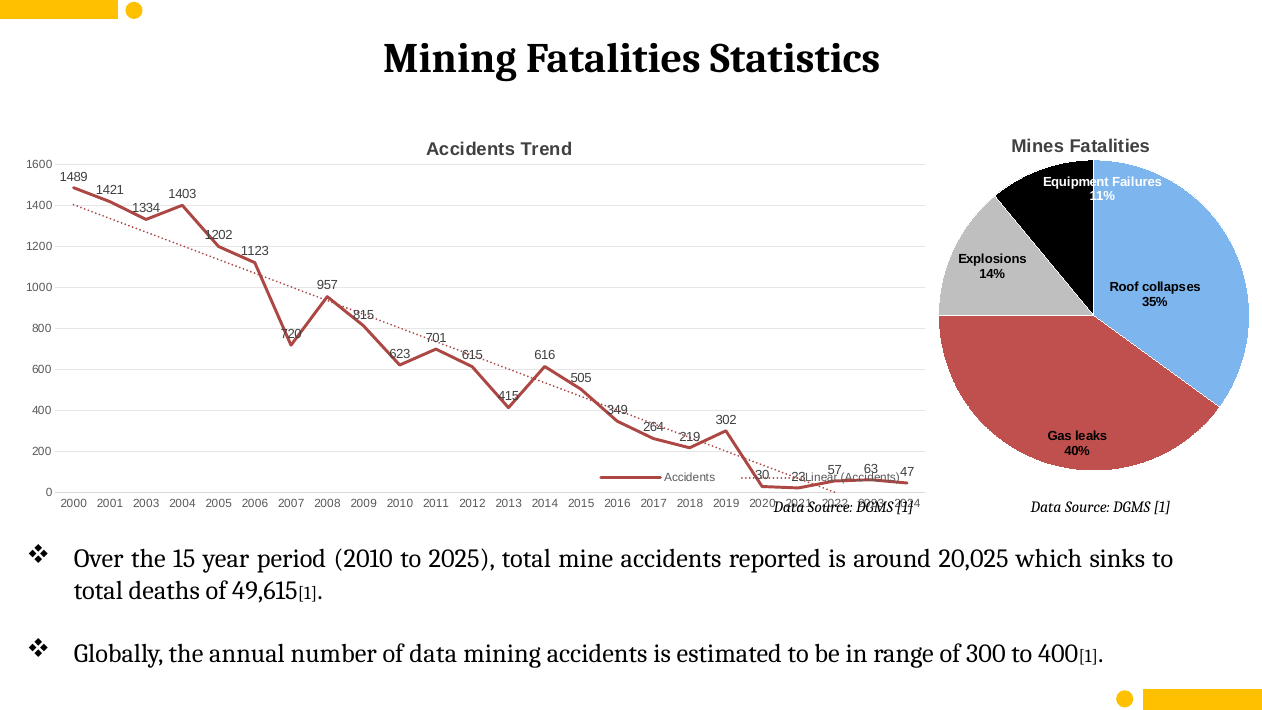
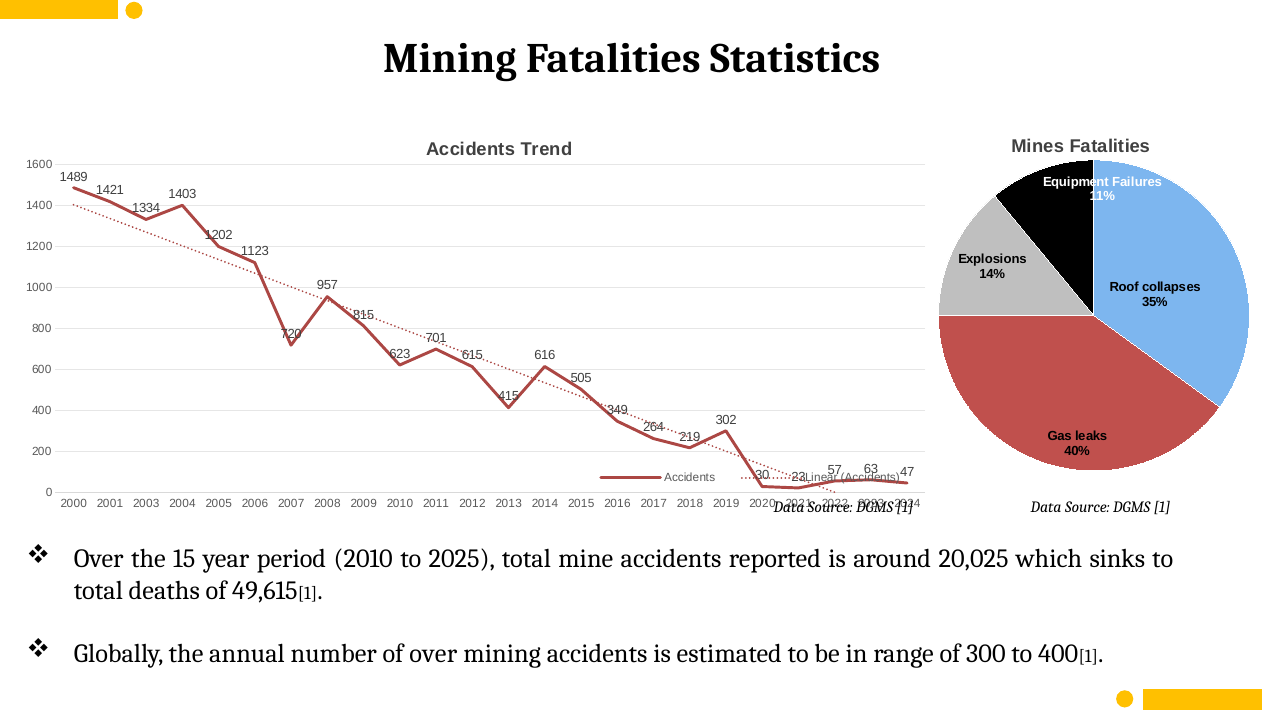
of data: data -> over
